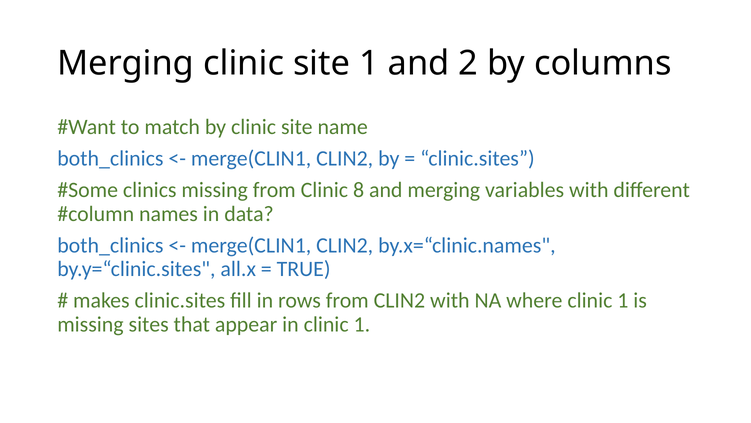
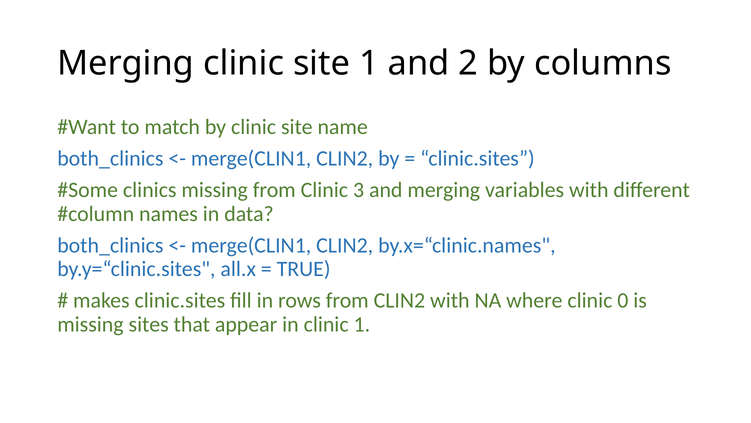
8: 8 -> 3
where clinic 1: 1 -> 0
